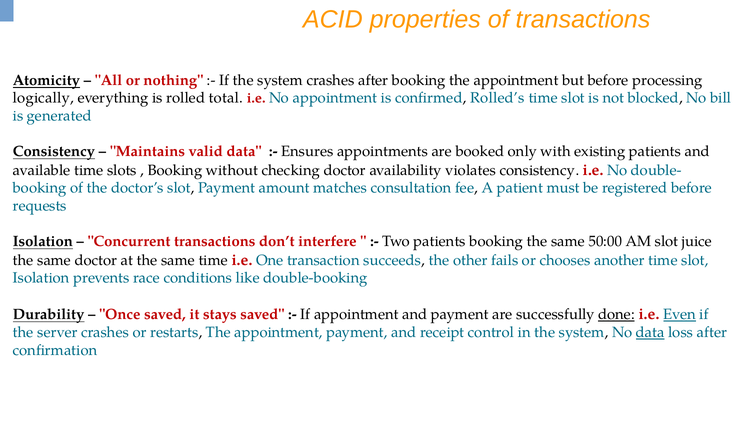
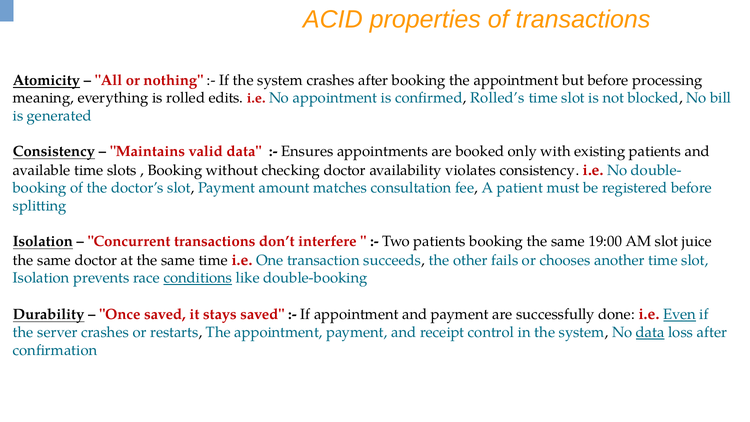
logically: logically -> meaning
total: total -> edits
requests: requests -> splitting
50:00: 50:00 -> 19:00
conditions underline: none -> present
done underline: present -> none
